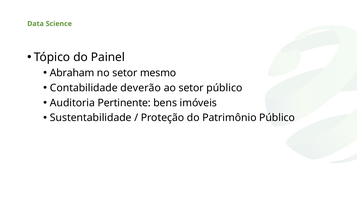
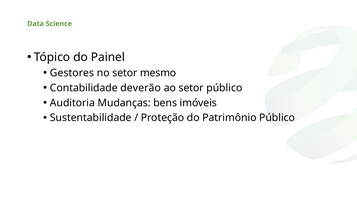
Abraham: Abraham -> Gestores
Pertinente: Pertinente -> Mudanças
